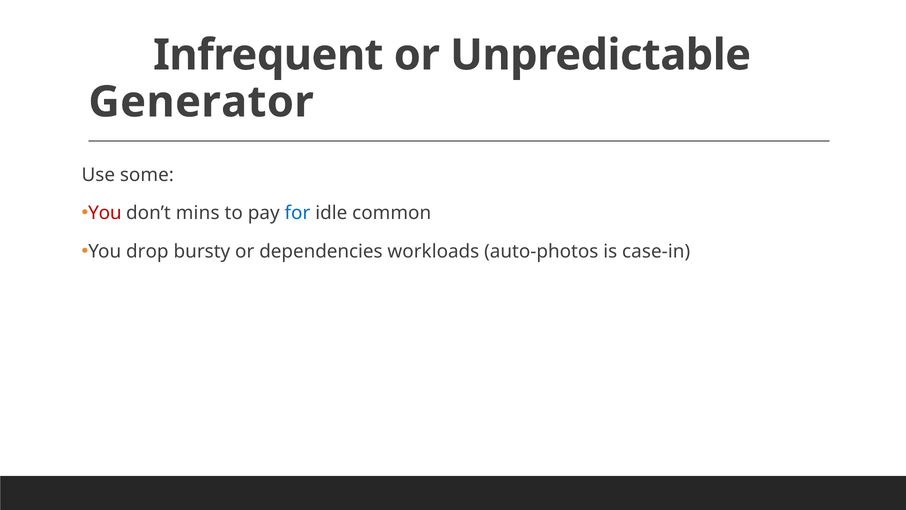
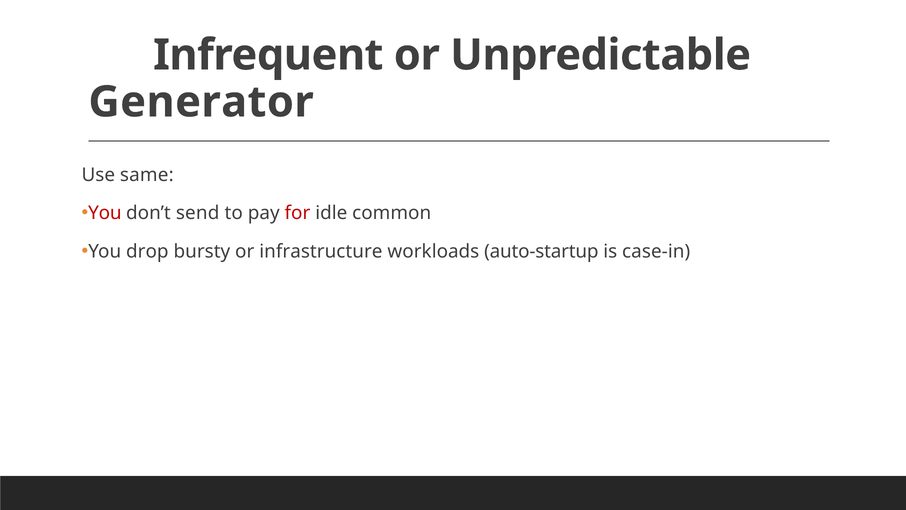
some: some -> same
mins: mins -> send
for colour: blue -> red
dependencies: dependencies -> infrastructure
auto-photos: auto-photos -> auto-startup
